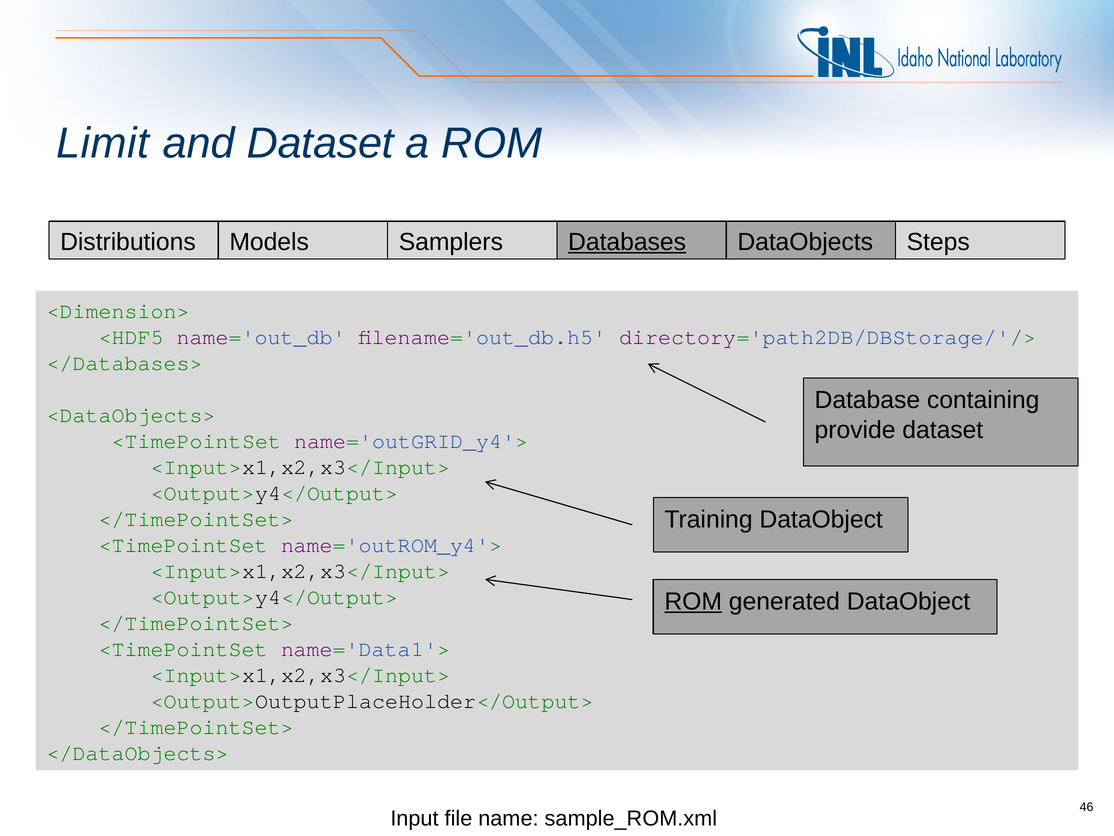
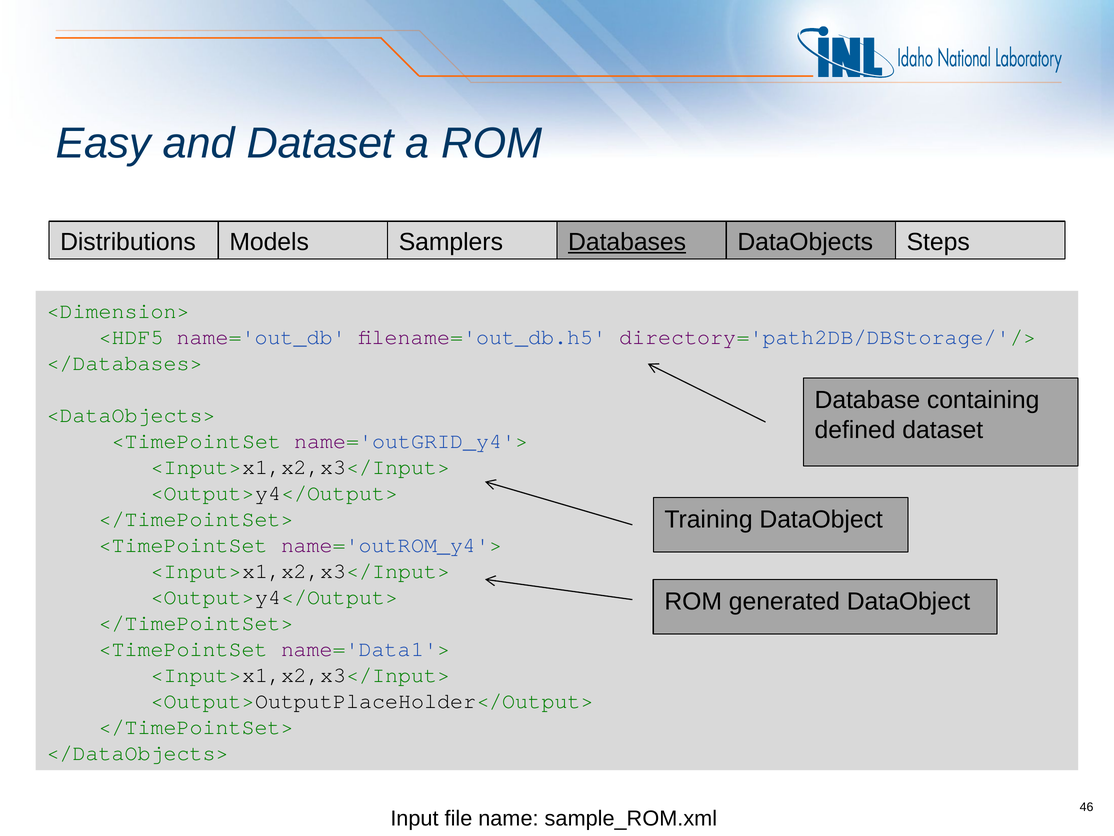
Limit: Limit -> Easy
provide: provide -> defined
ROM at (693, 601) underline: present -> none
